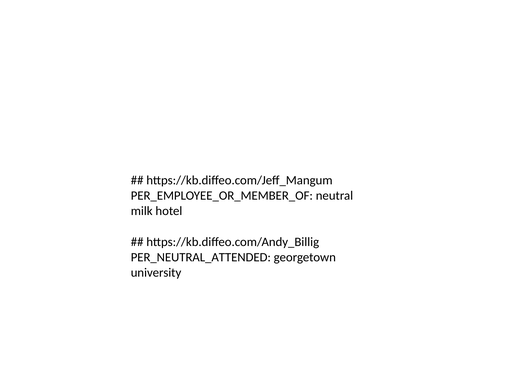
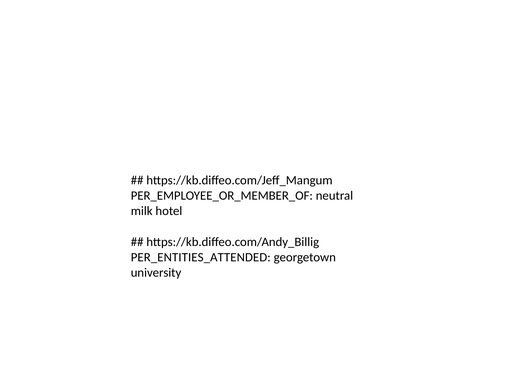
PER_NEUTRAL_ATTENDED: PER_NEUTRAL_ATTENDED -> PER_ENTITIES_ATTENDED
